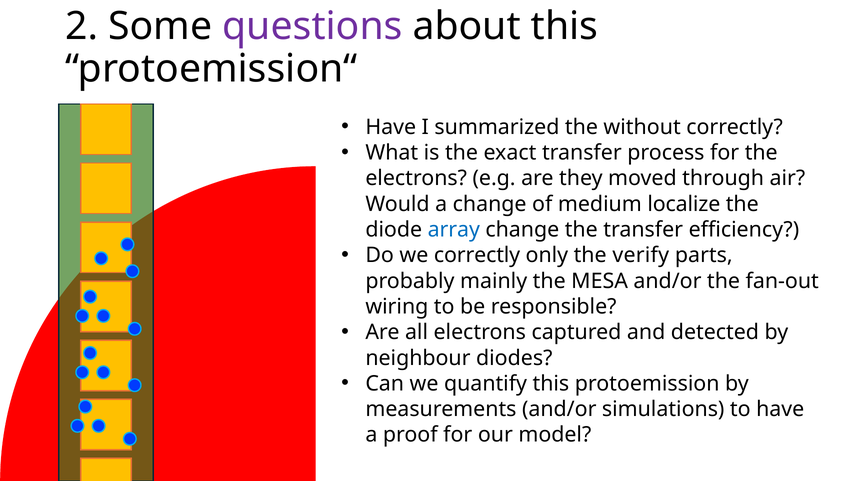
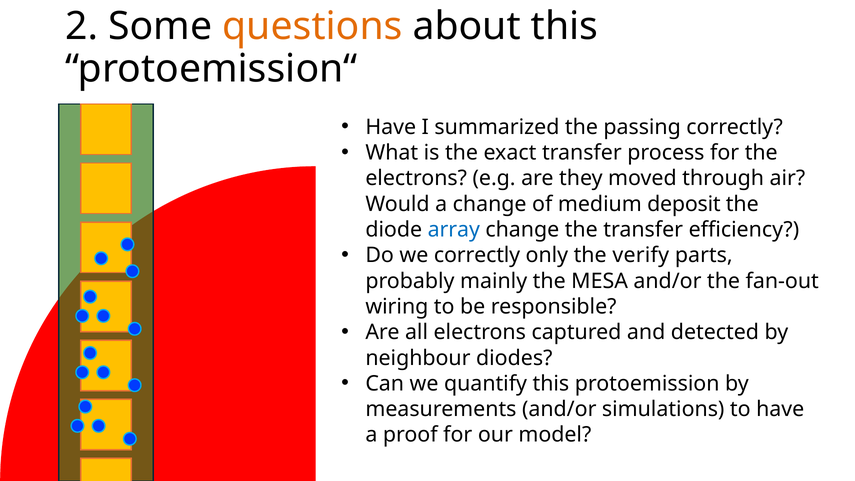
questions colour: purple -> orange
without: without -> passing
localize: localize -> deposit
